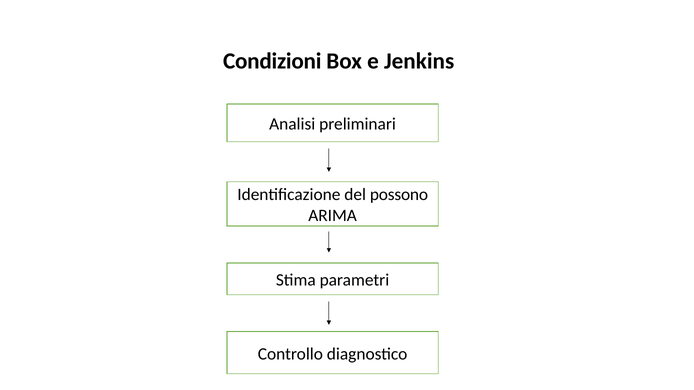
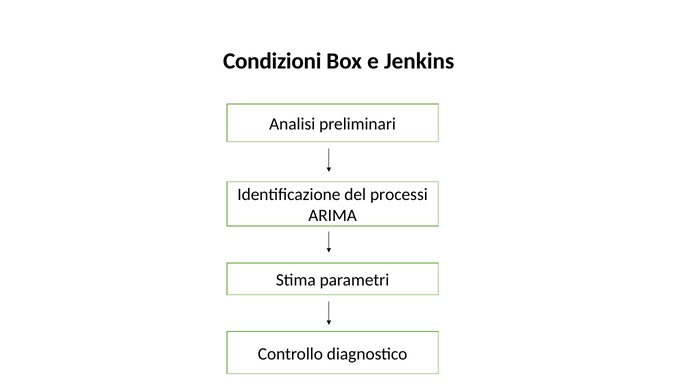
possono: possono -> processi
